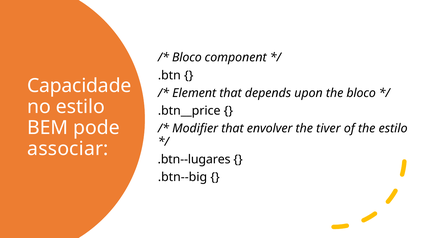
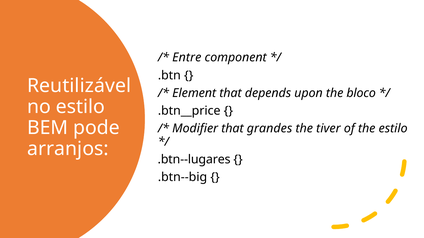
Bloco at (187, 58): Bloco -> Entre
Capacidade: Capacidade -> Reutilizável
envolver: envolver -> grandes
associar: associar -> arranjos
